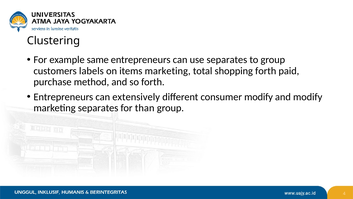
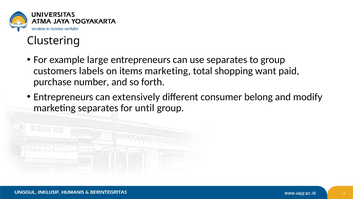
same: same -> large
shopping forth: forth -> want
method: method -> number
consumer modify: modify -> belong
than: than -> until
